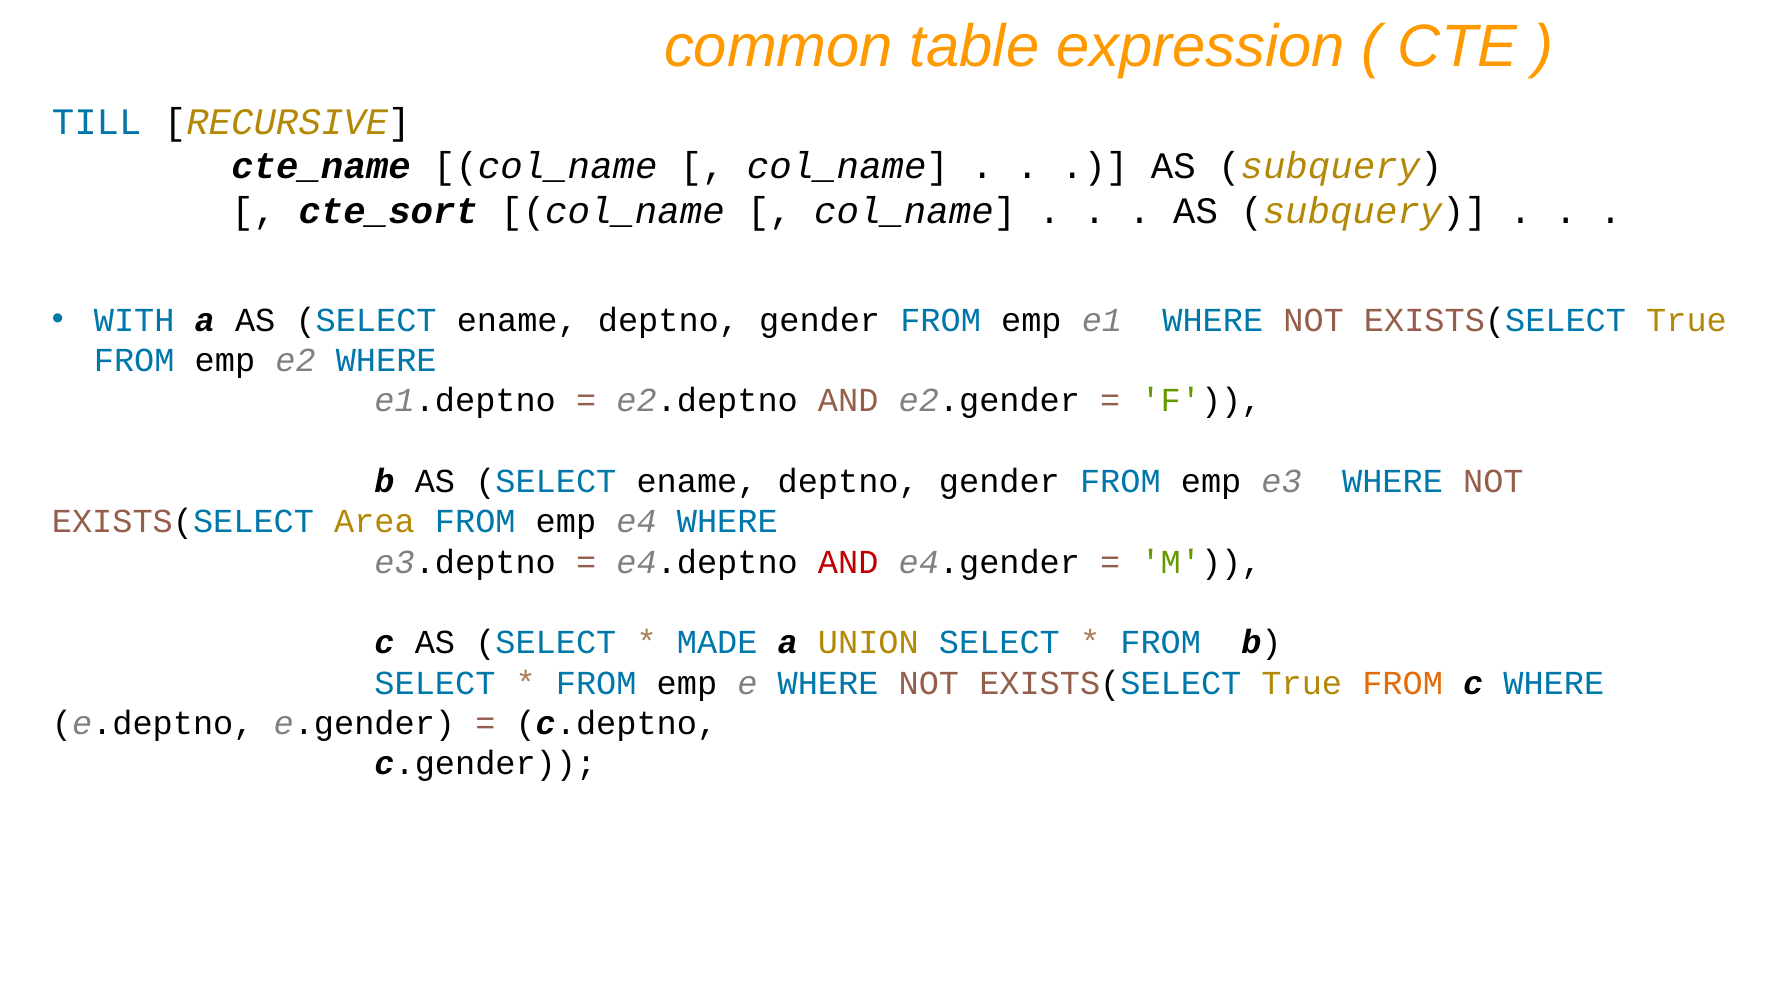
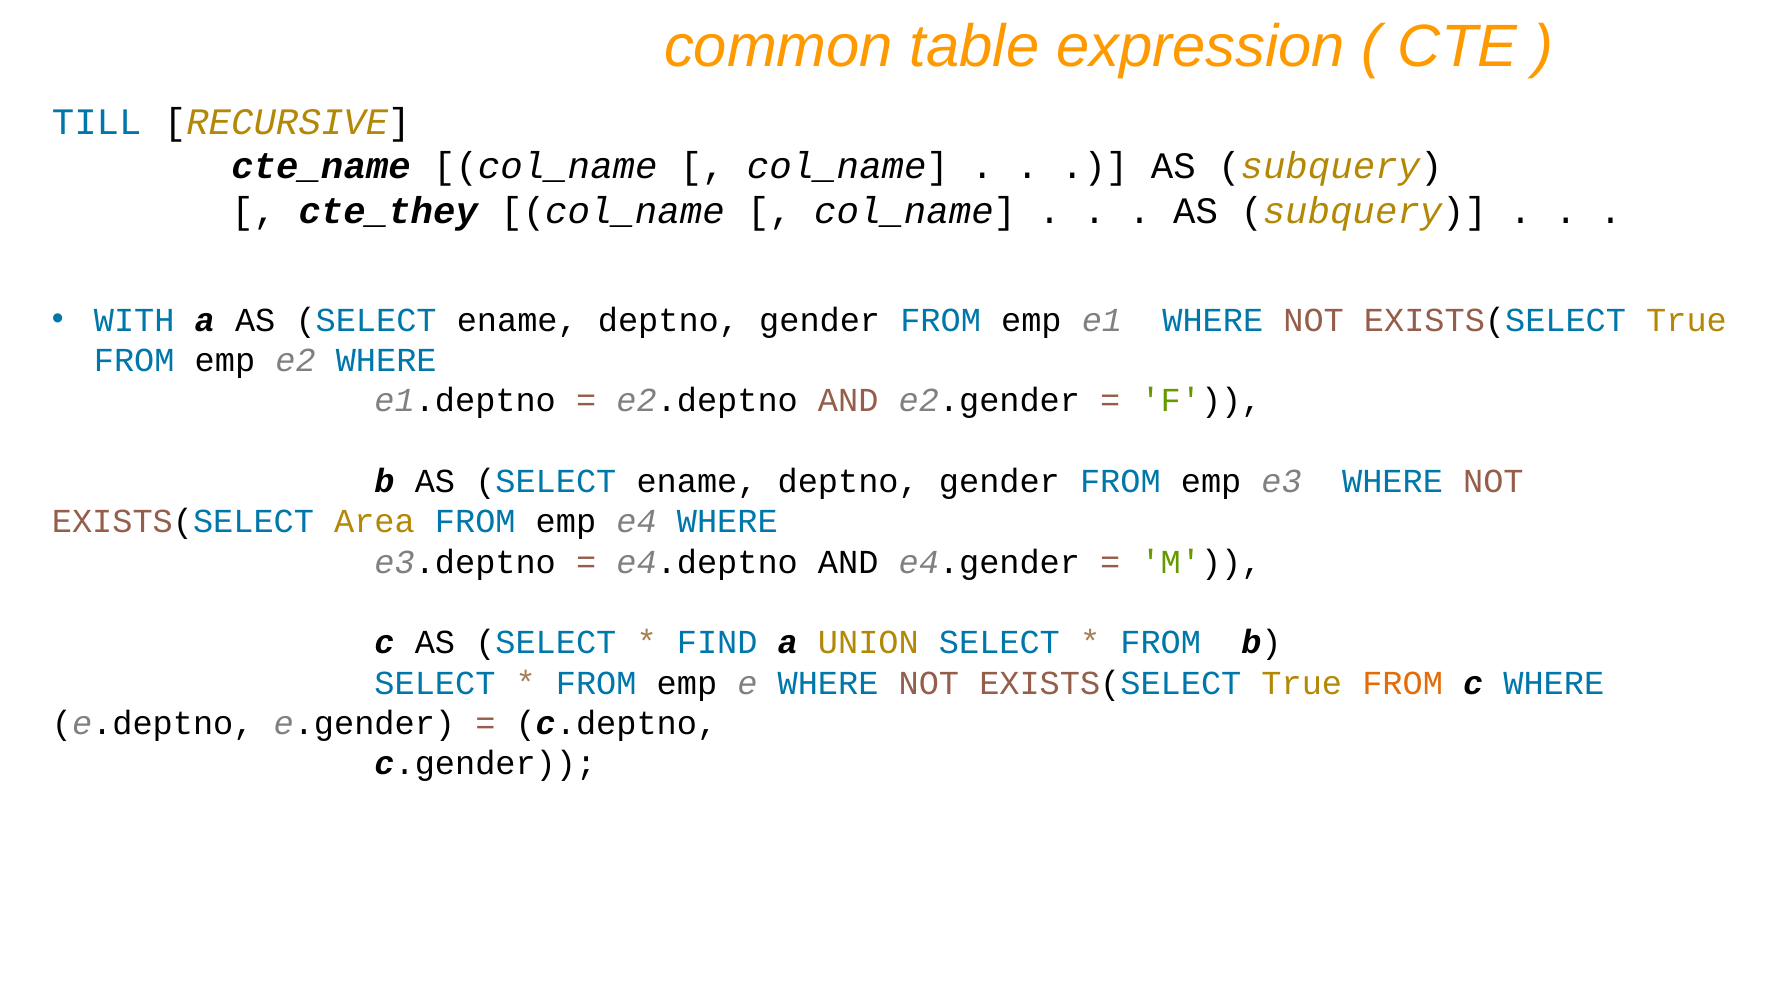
cte_sort: cte_sort -> cte_they
AND at (848, 562) colour: red -> black
MADE: MADE -> FIND
